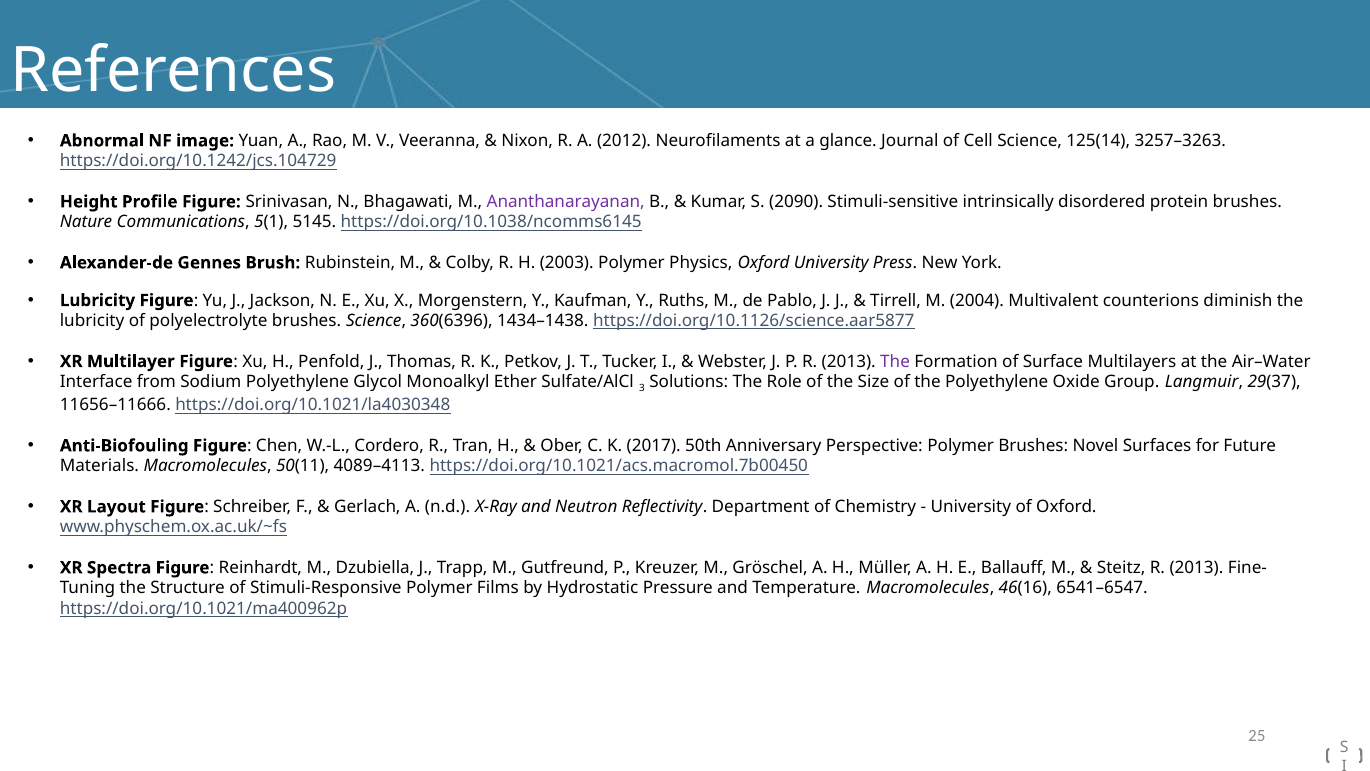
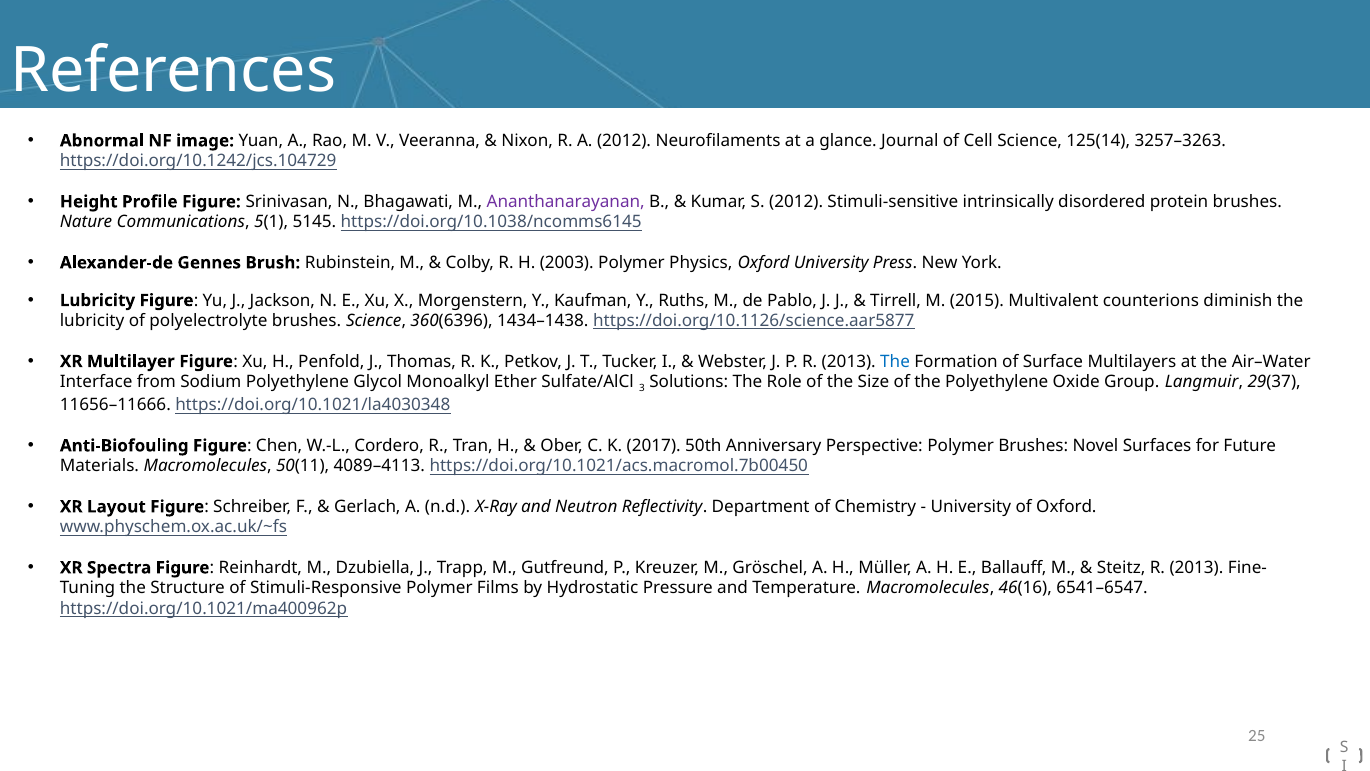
S 2090: 2090 -> 2012
2004: 2004 -> 2015
The at (895, 361) colour: purple -> blue
